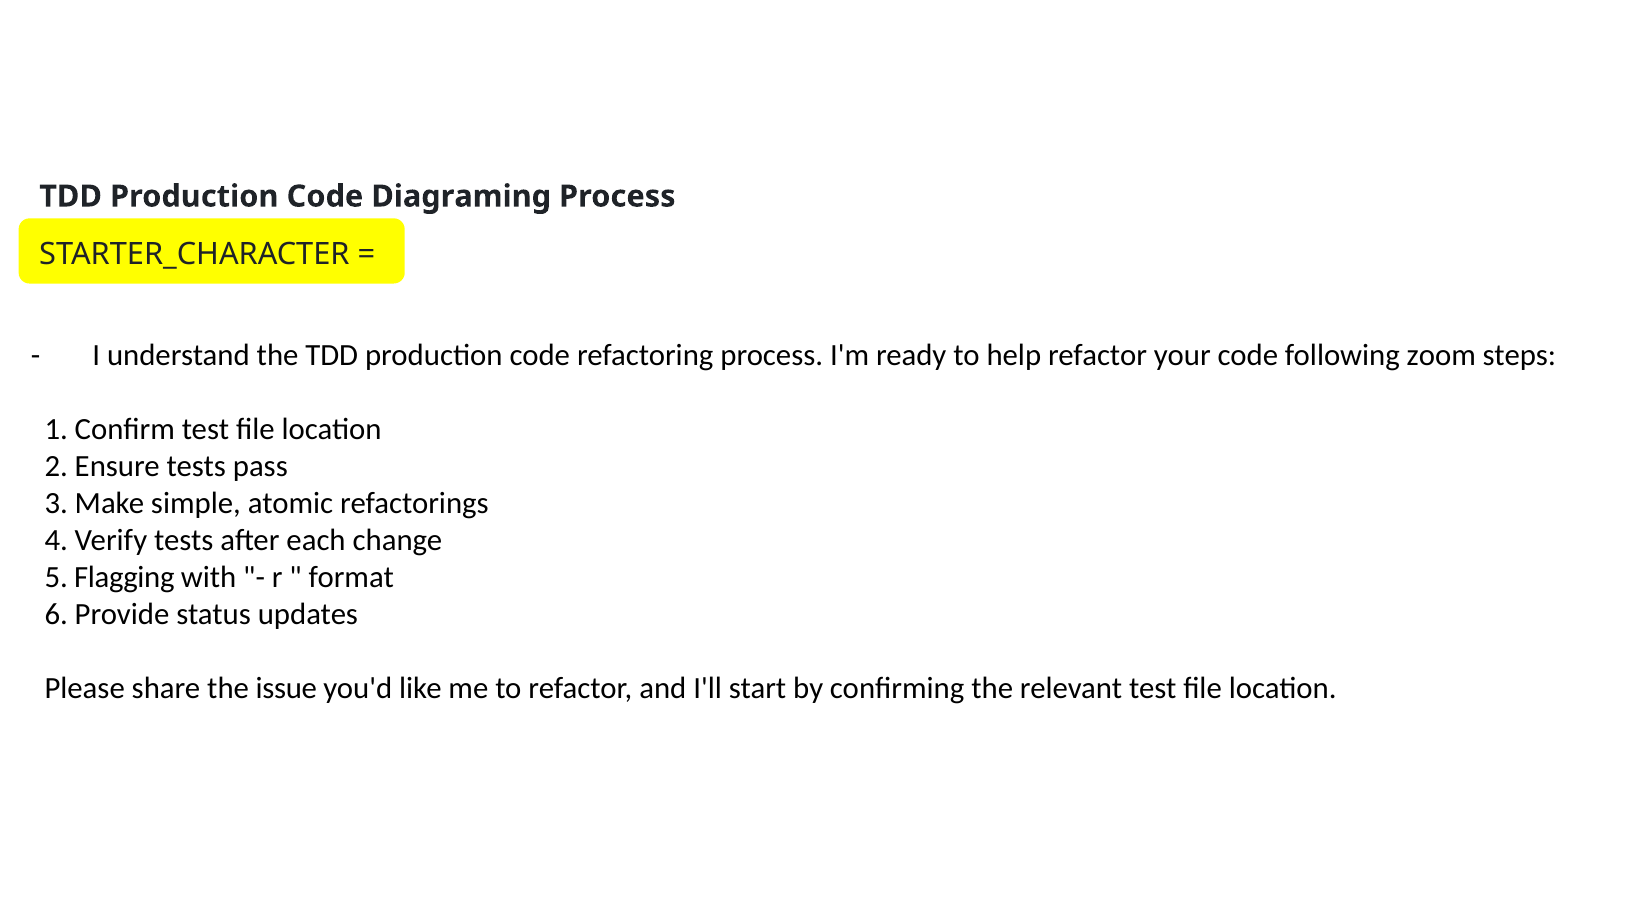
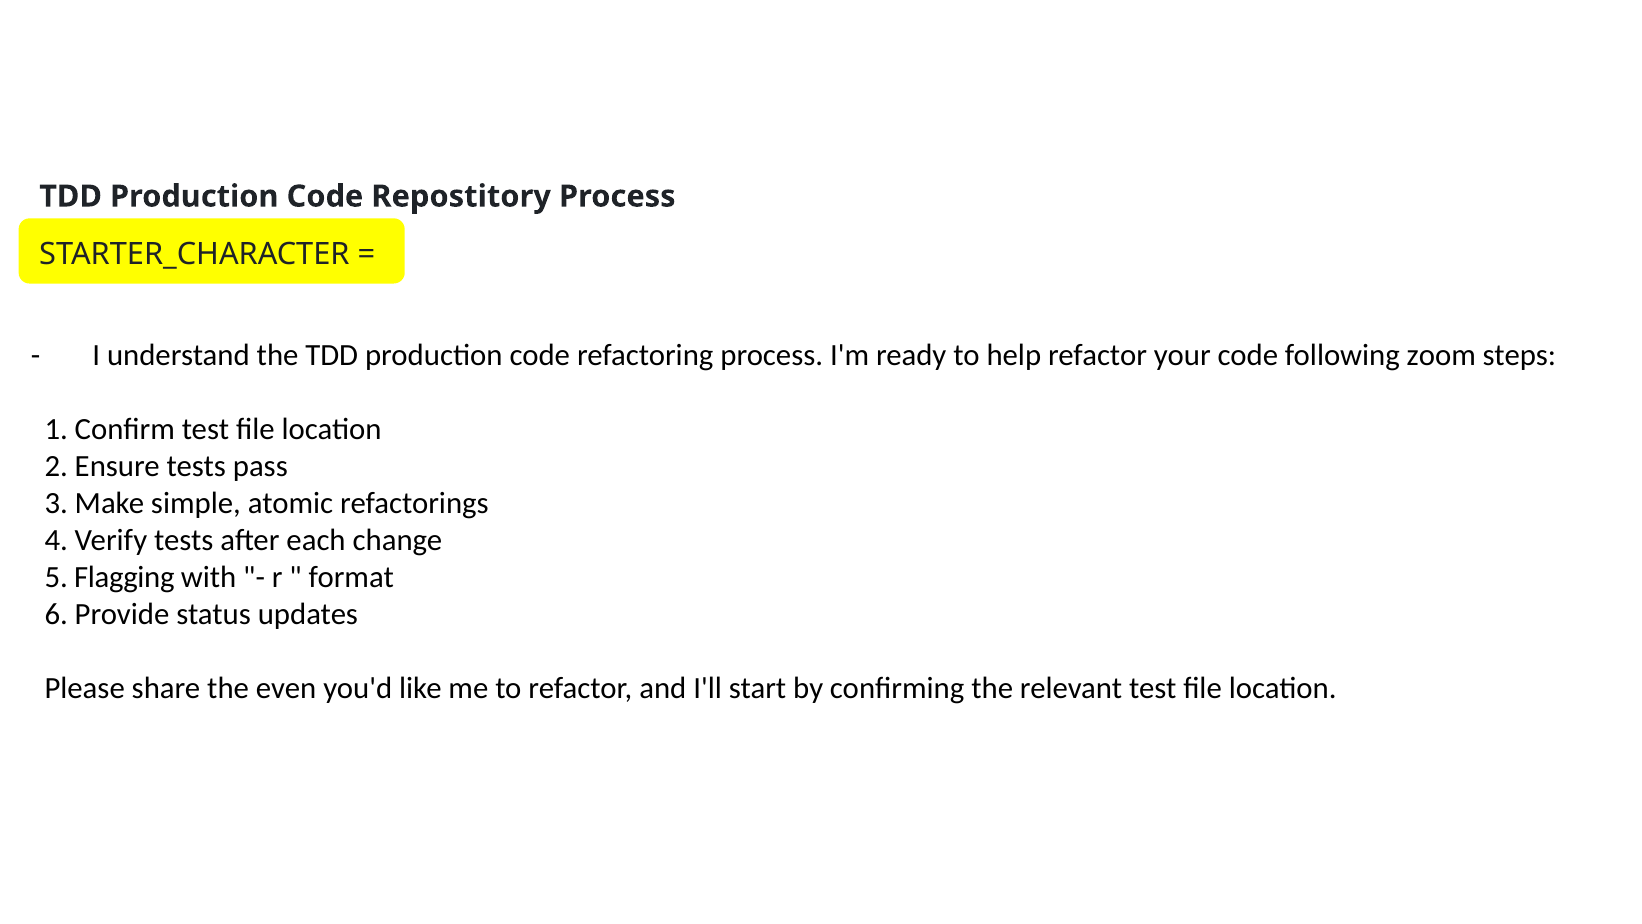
Diagraming: Diagraming -> Repostitory
issue: issue -> even
